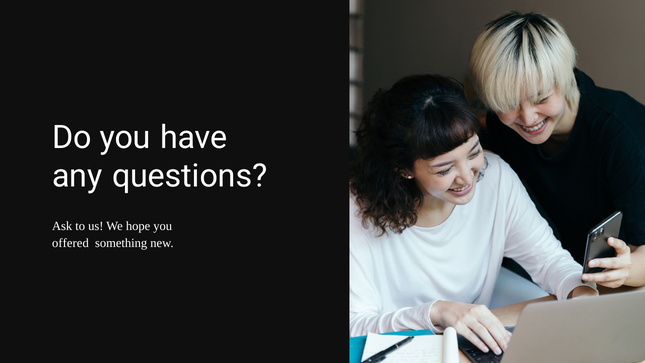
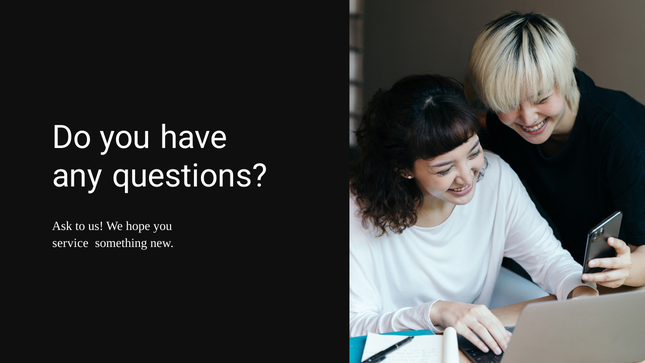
offered: offered -> service
